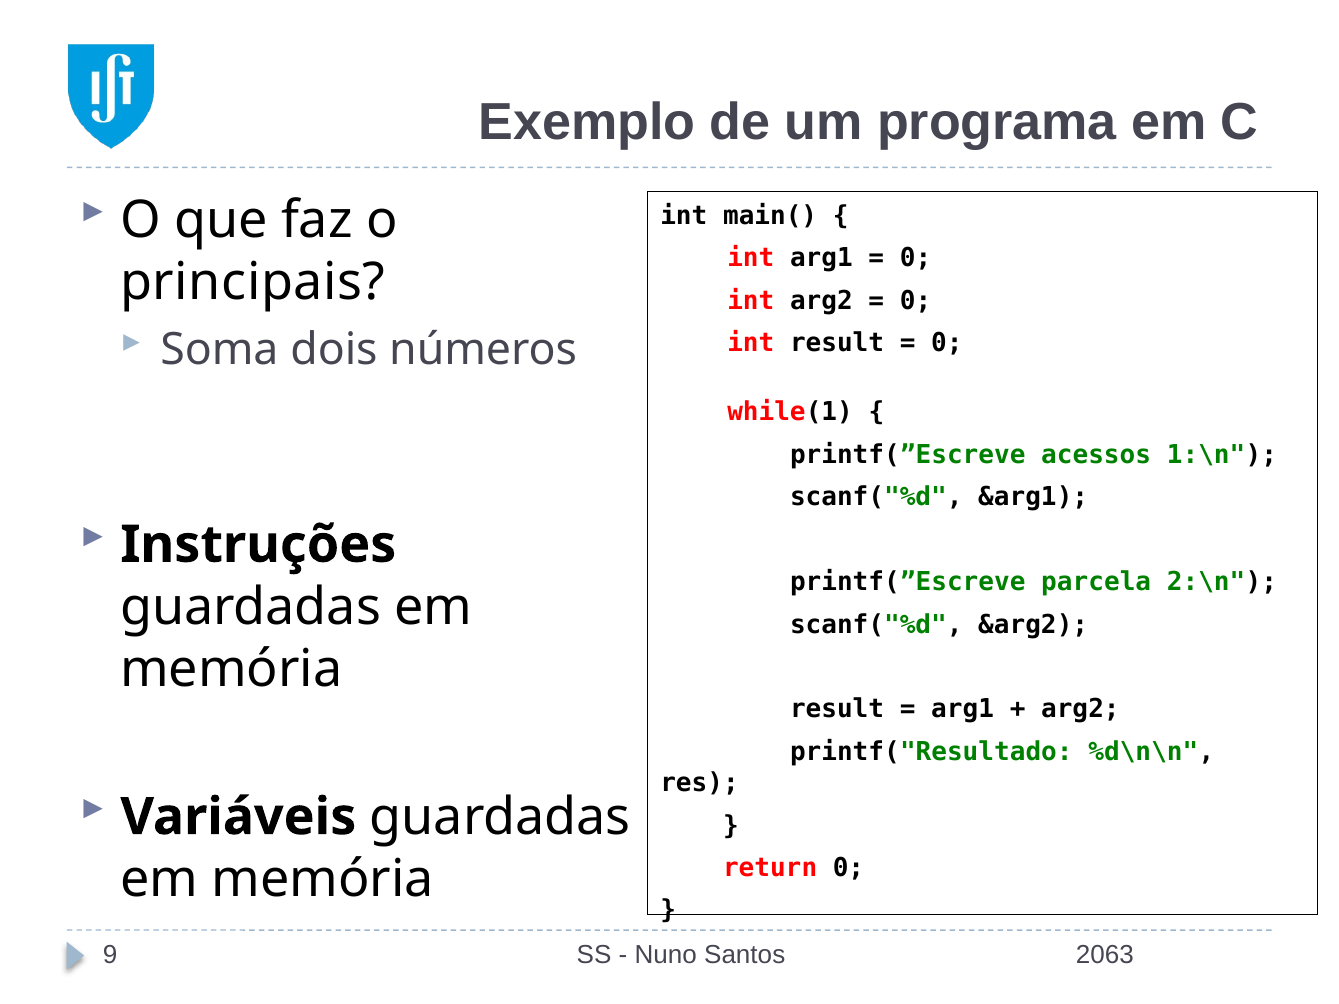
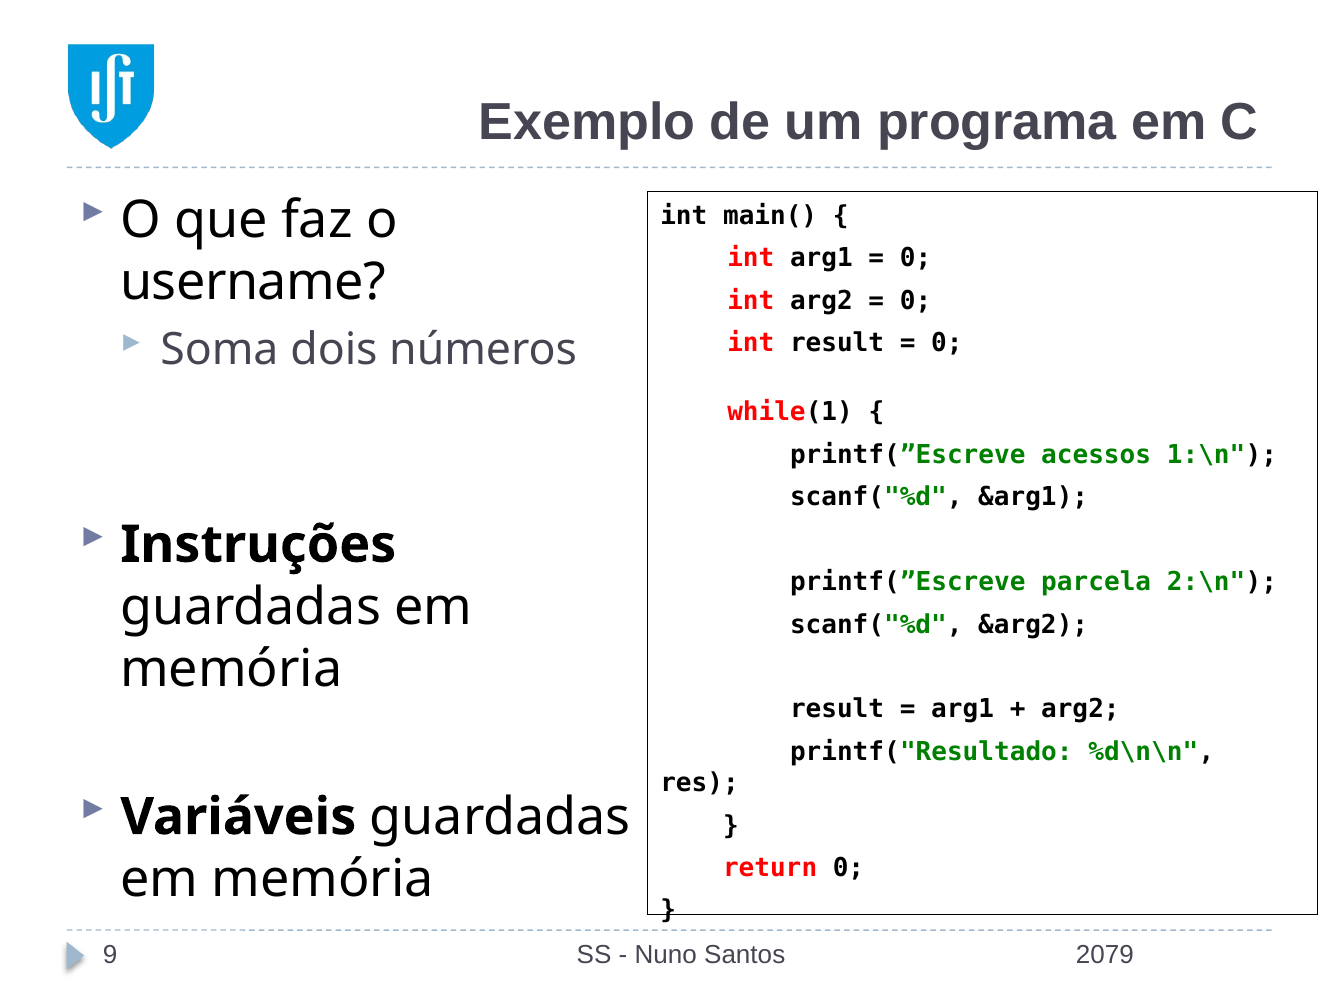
principais: principais -> username
2063: 2063 -> 2079
